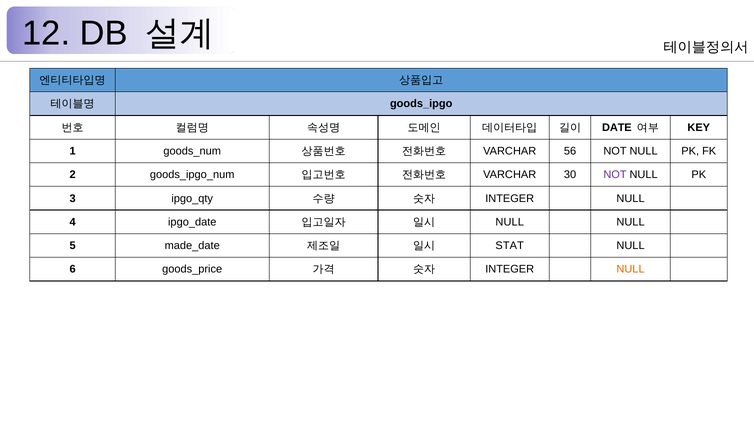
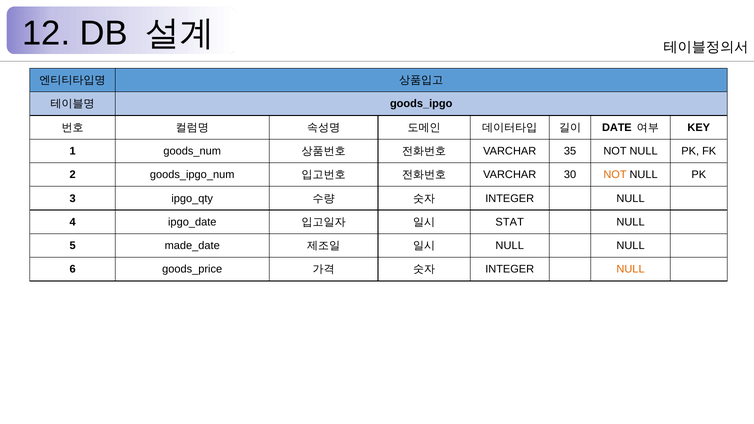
56: 56 -> 35
NOT at (615, 175) colour: purple -> orange
NULL at (510, 222): NULL -> STAT
STAT at (510, 246): STAT -> NULL
